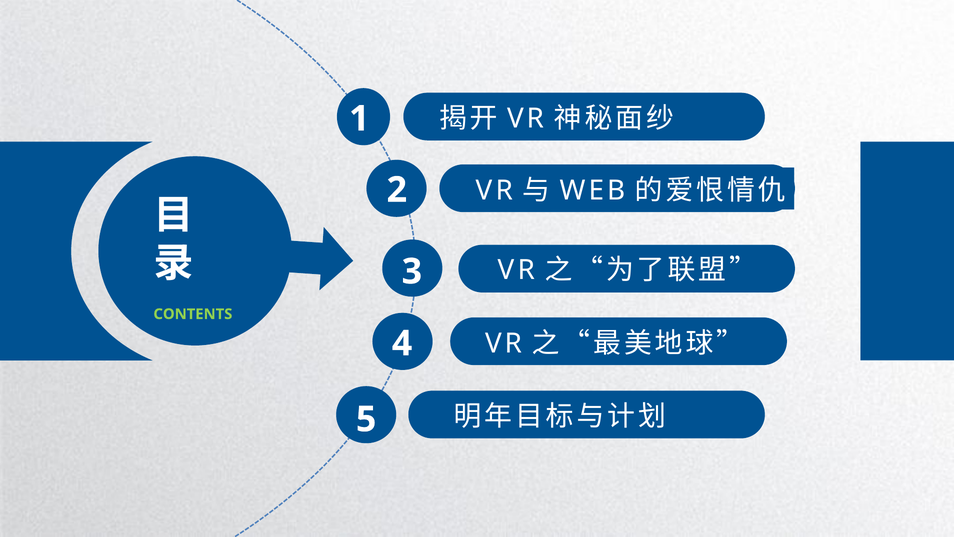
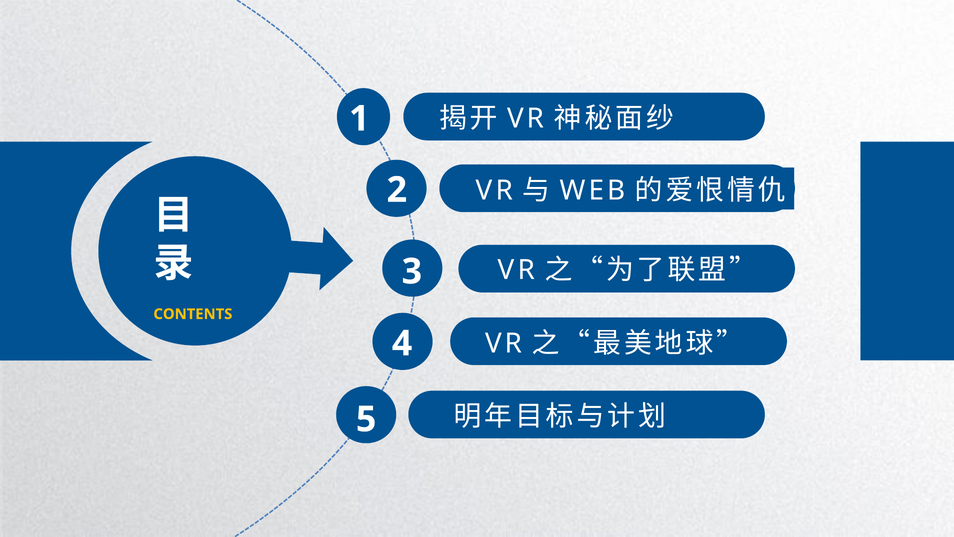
CONTENTS colour: light green -> yellow
